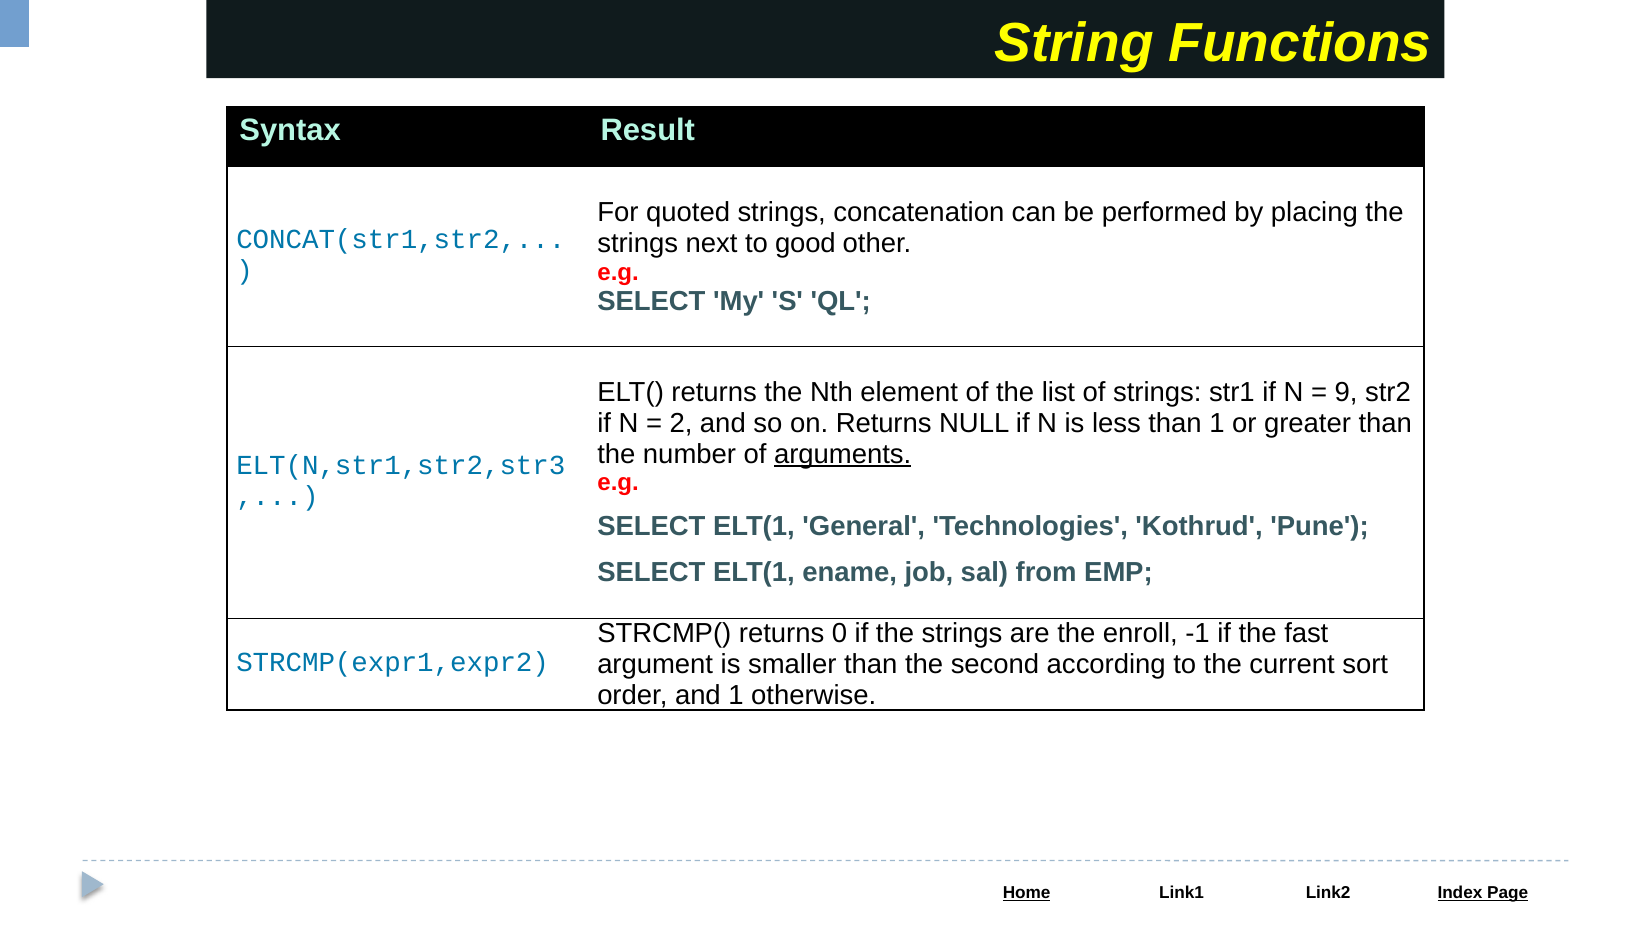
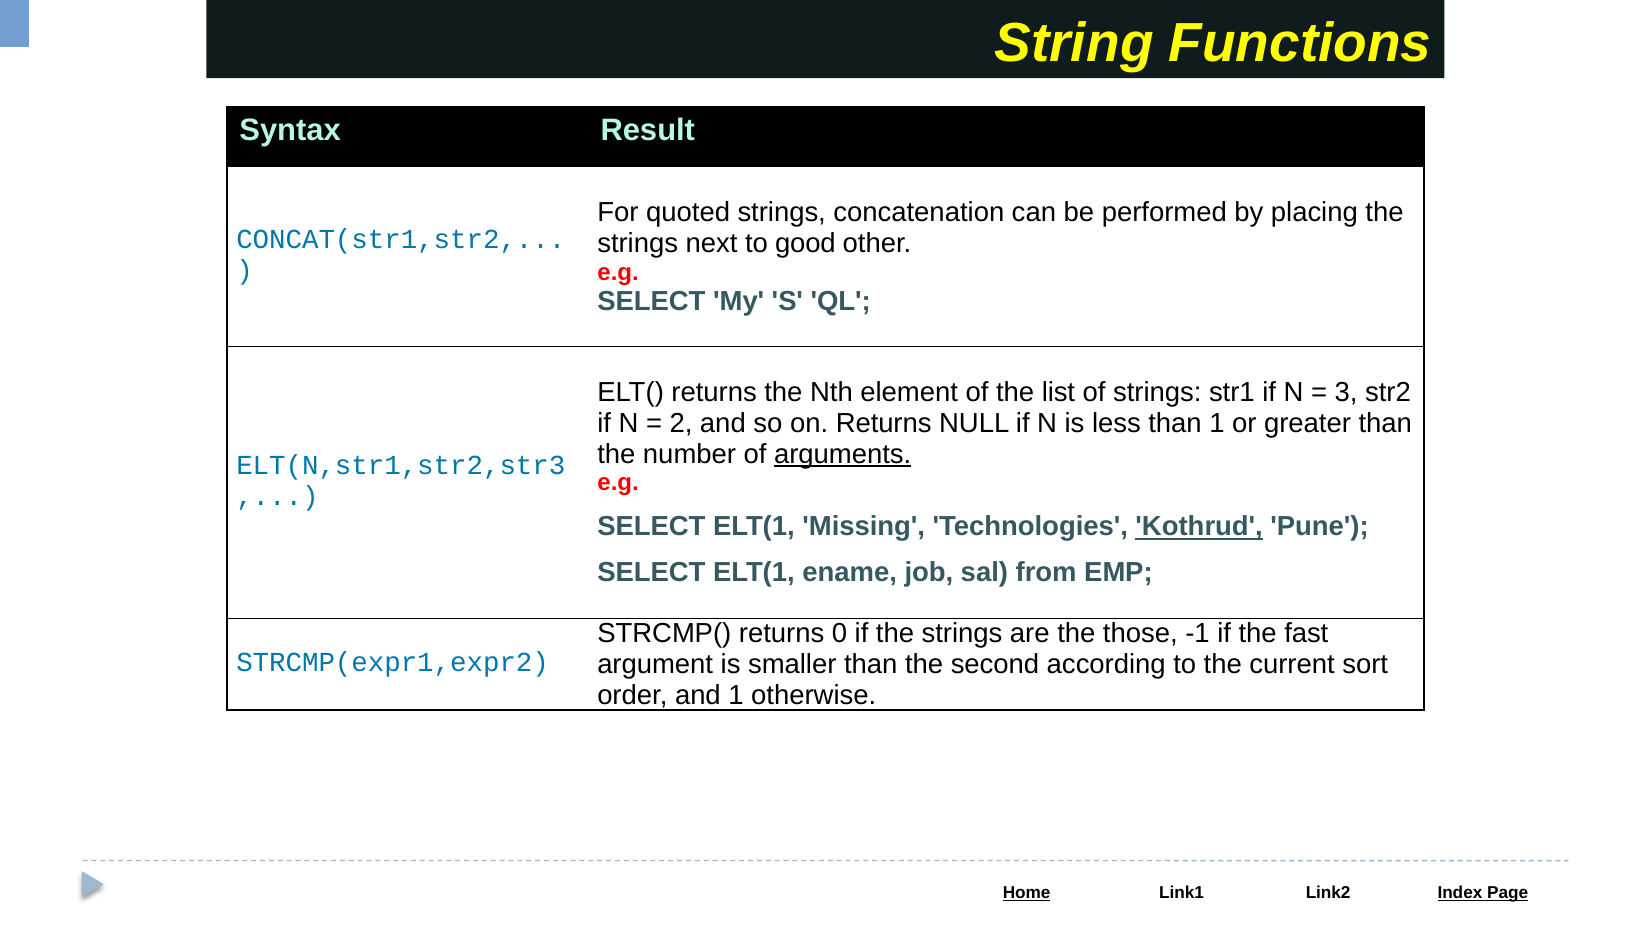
9: 9 -> 3
General: General -> Missing
Kothrud underline: none -> present
enroll: enroll -> those
